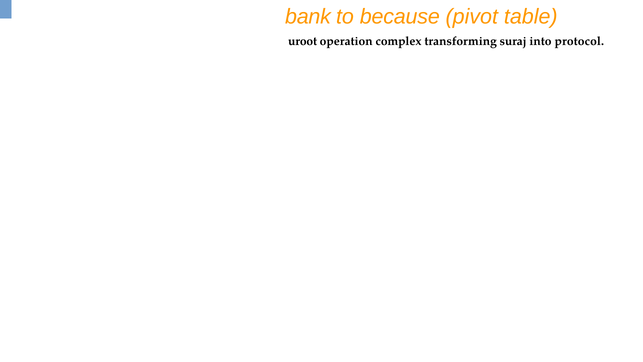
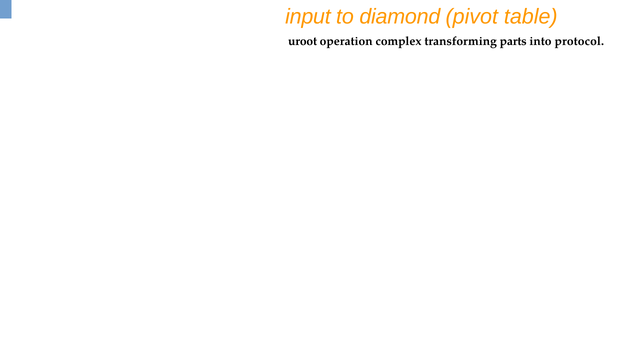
bank: bank -> input
because: because -> diamond
suraj: suraj -> parts
